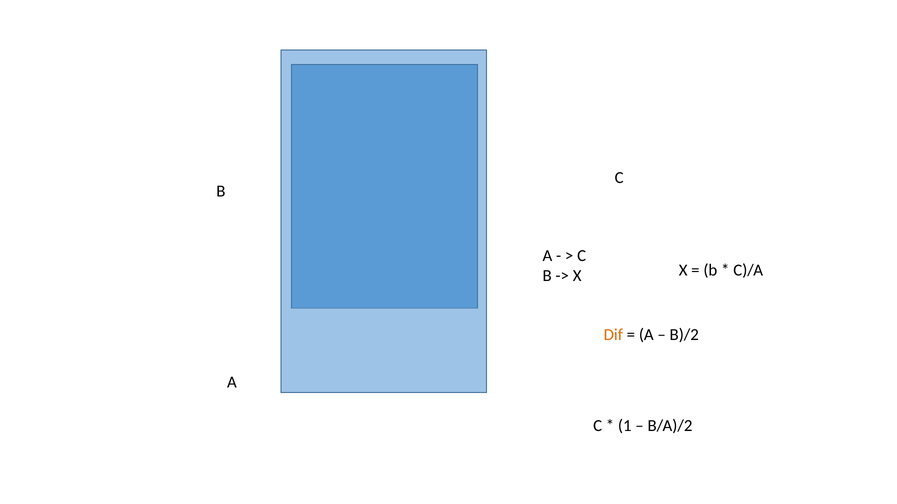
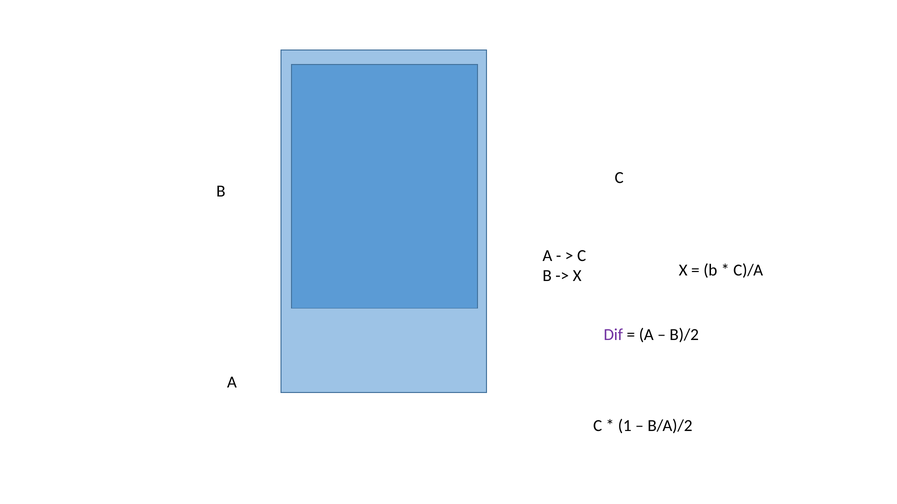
Dif colour: orange -> purple
